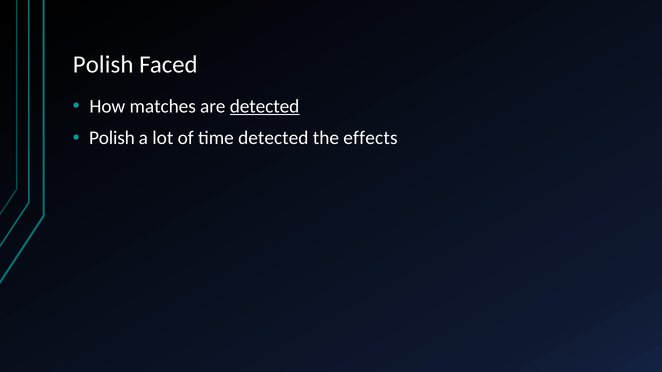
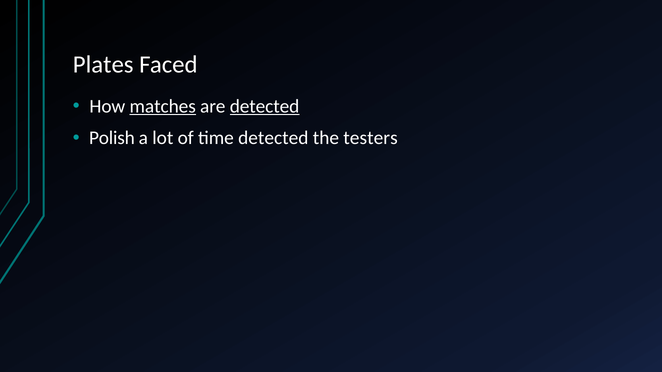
Polish at (103, 65): Polish -> Plates
matches underline: none -> present
effects: effects -> testers
